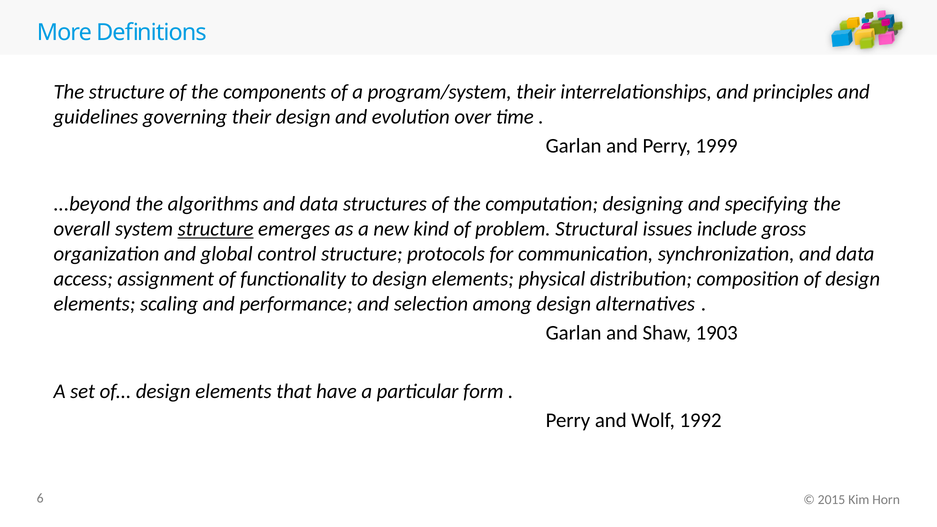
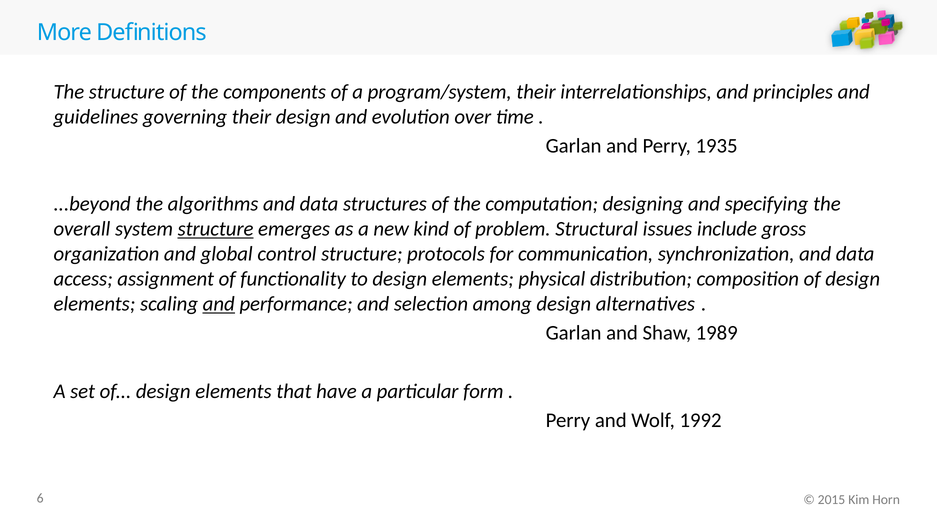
1999: 1999 -> 1935
and at (219, 304) underline: none -> present
1903: 1903 -> 1989
